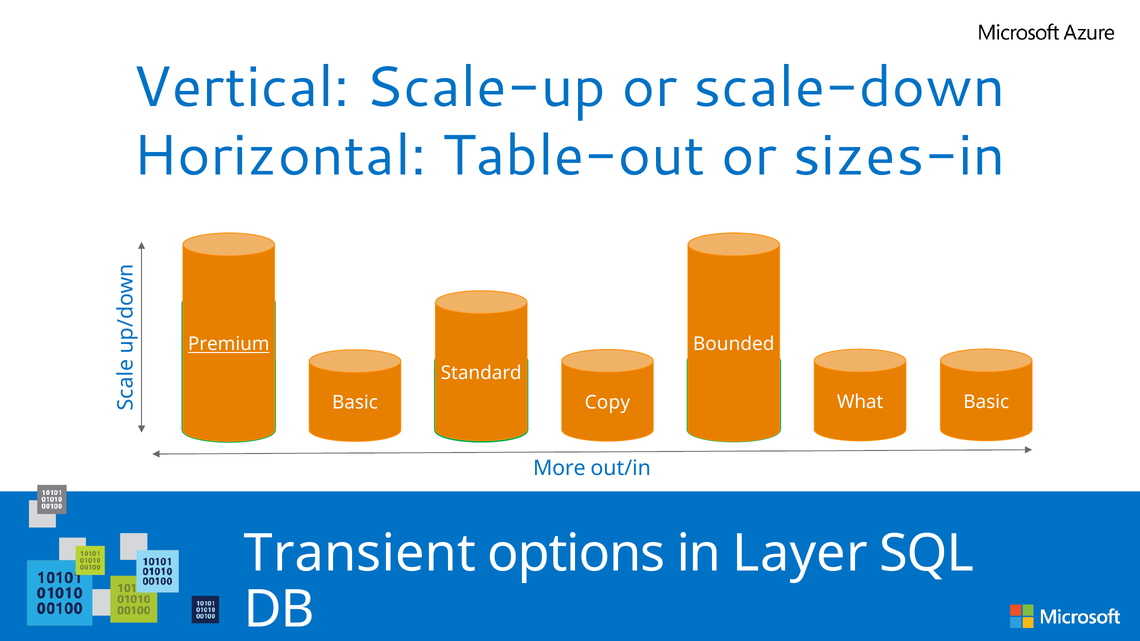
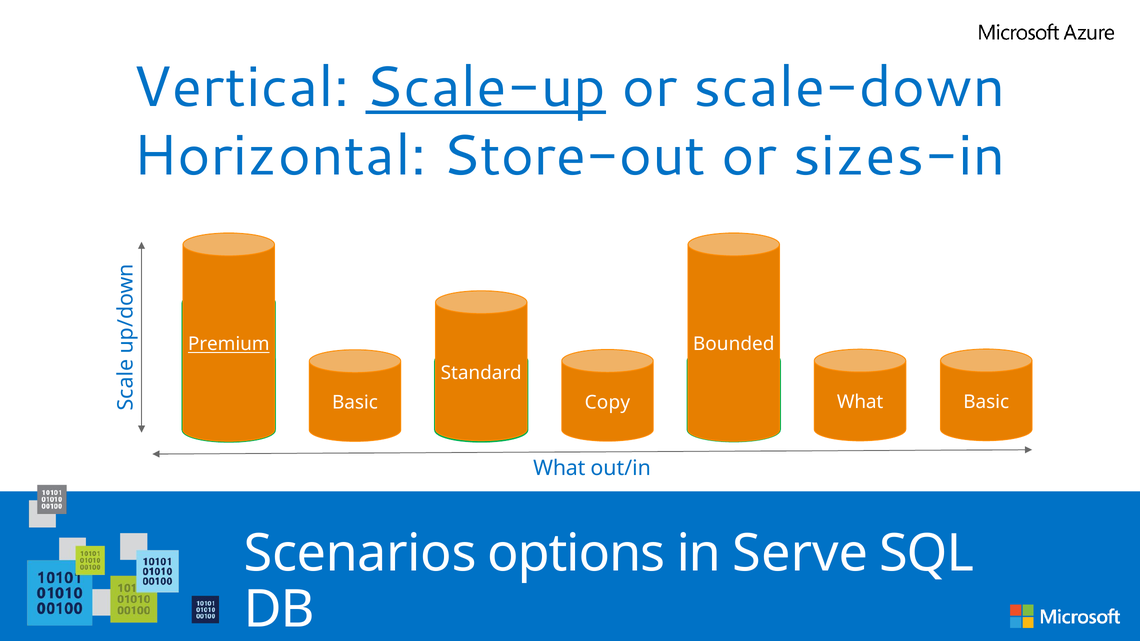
Scale-up underline: none -> present
Table-out: Table-out -> Store-out
More at (559, 468): More -> What
Transient: Transient -> Scenarios
Layer: Layer -> Serve
